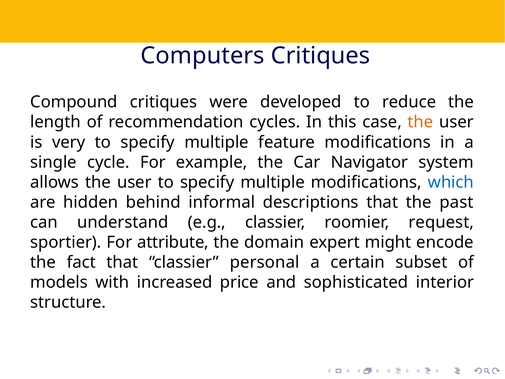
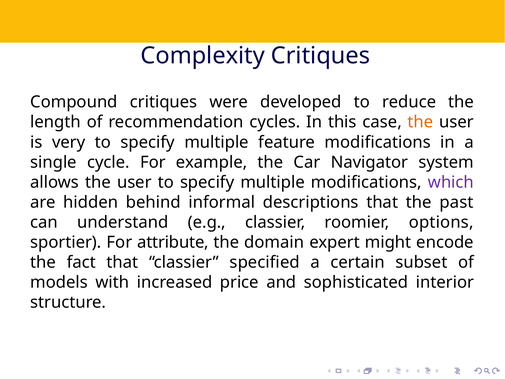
Computers: Computers -> Complexity
which colour: blue -> purple
request: request -> options
personal: personal -> specified
